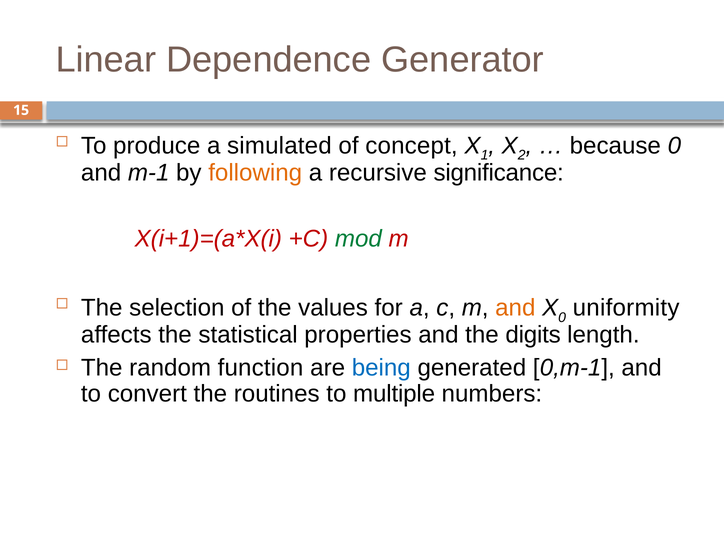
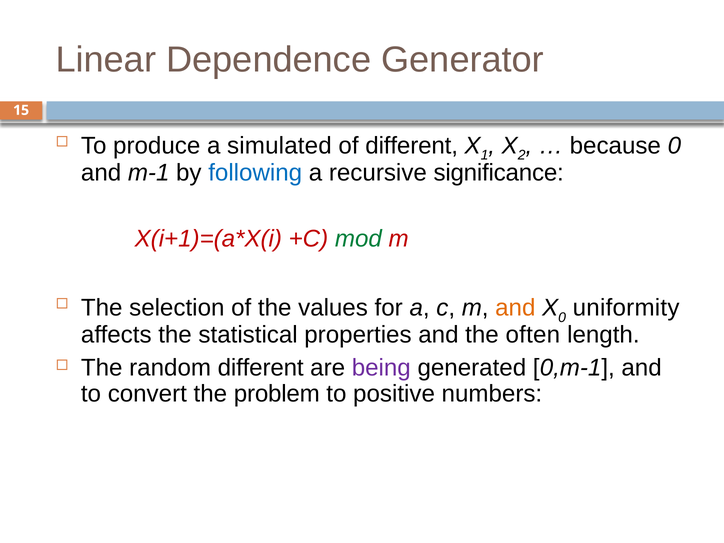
of concept: concept -> different
following colour: orange -> blue
digits: digits -> often
random function: function -> different
being colour: blue -> purple
routines: routines -> problem
multiple: multiple -> positive
